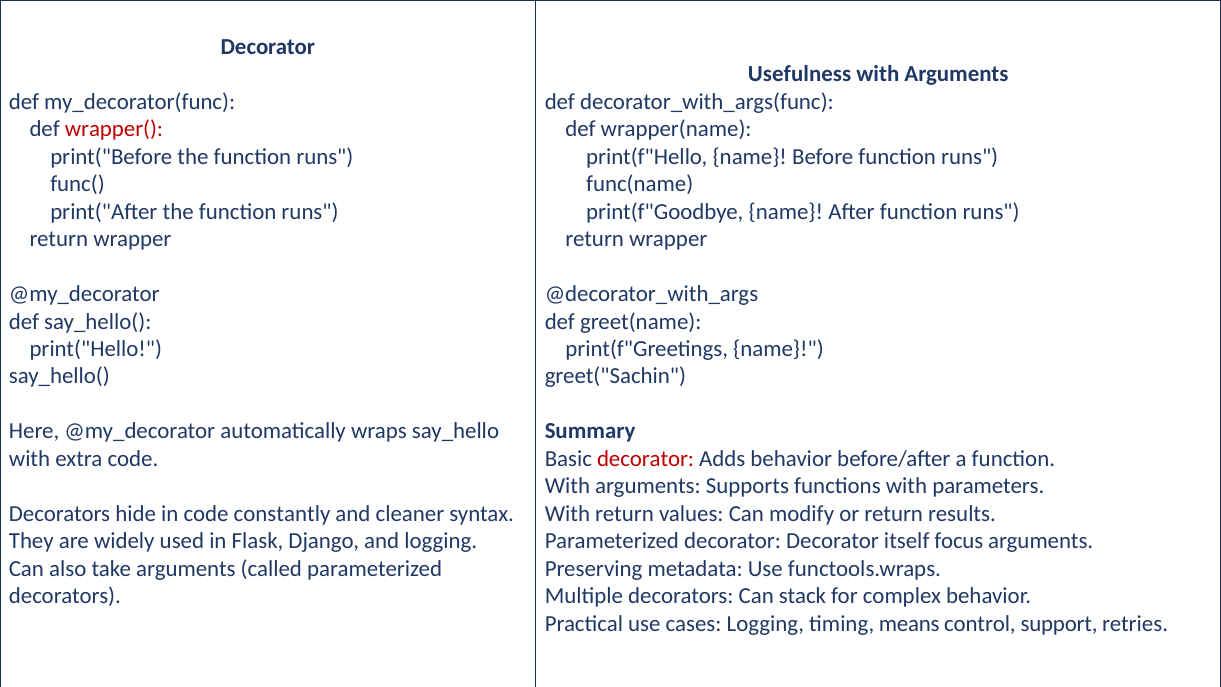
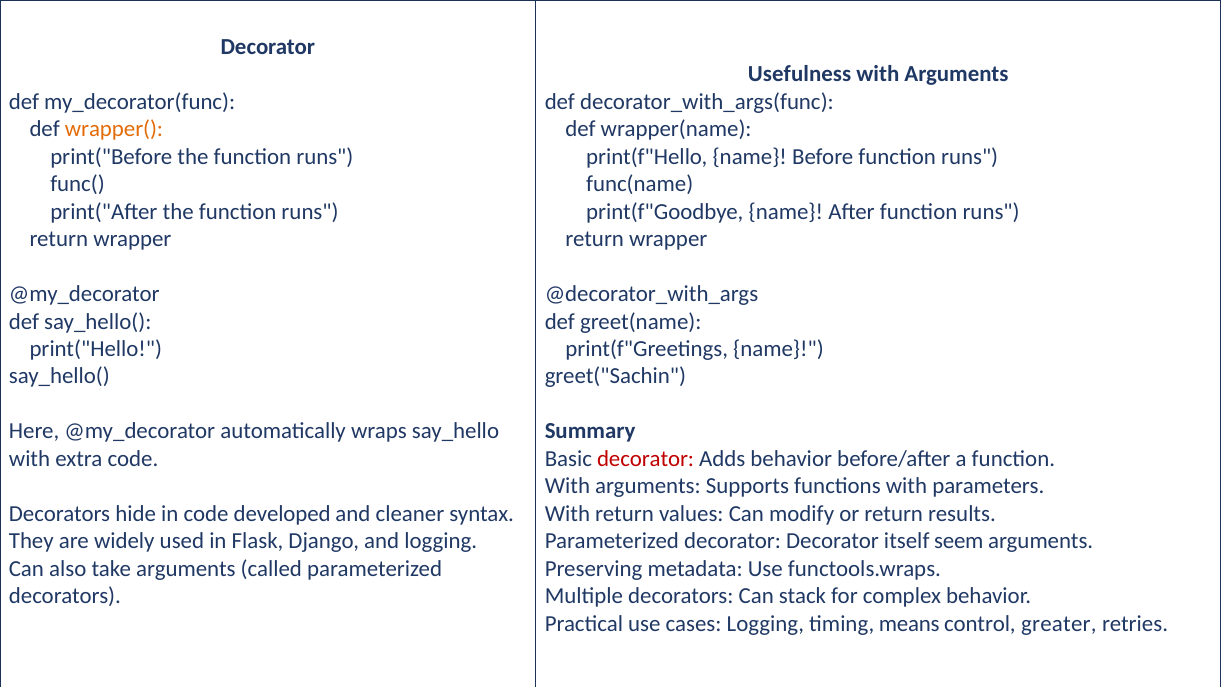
wrapper( colour: red -> orange
constantly: constantly -> developed
focus: focus -> seem
support: support -> greater
